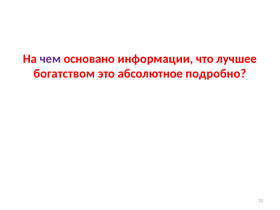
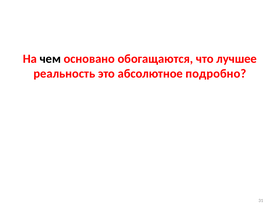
чем colour: purple -> black
информации: информации -> обогащаются
богатством: богатством -> реальность
